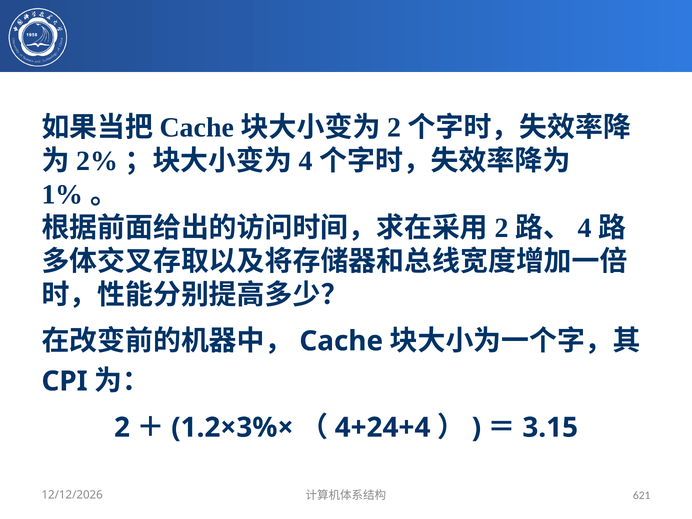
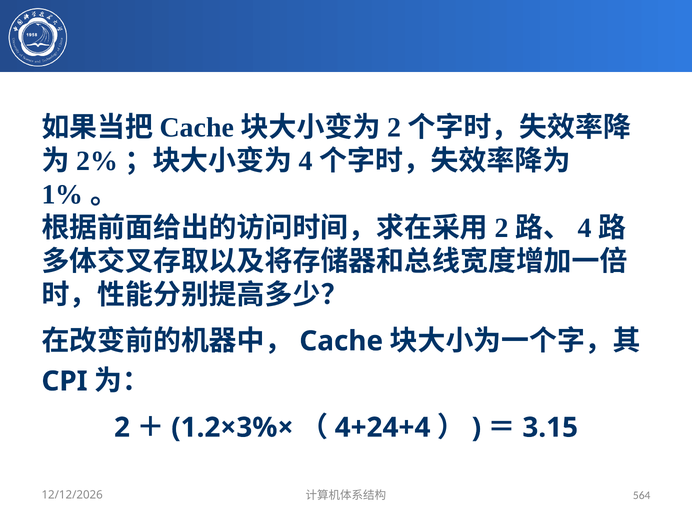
621: 621 -> 564
